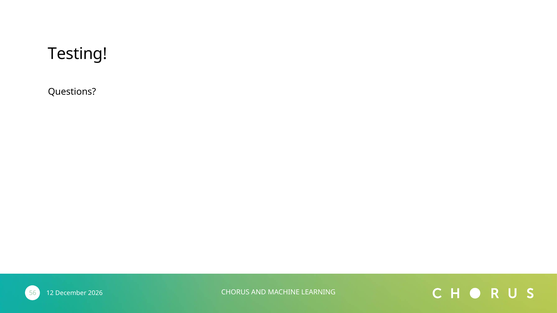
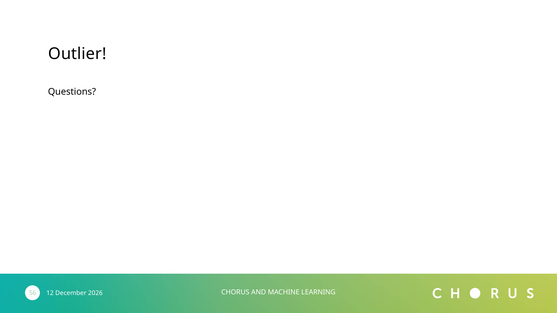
Testing: Testing -> Outlier
